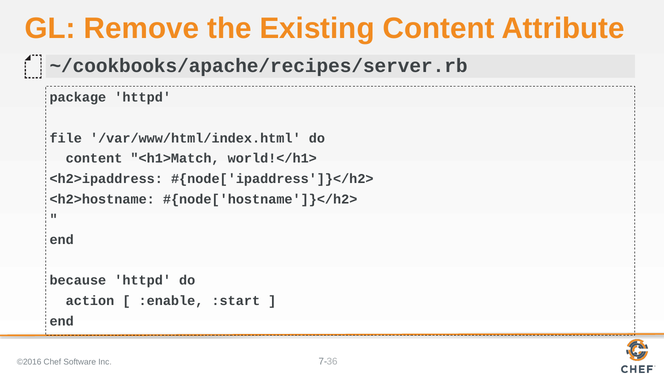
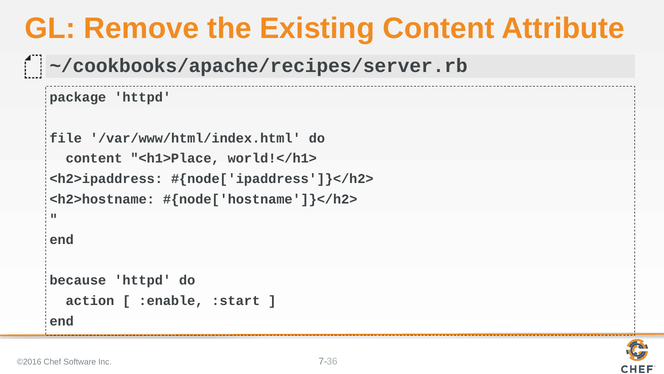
<h1>Match: <h1>Match -> <h1>Place
